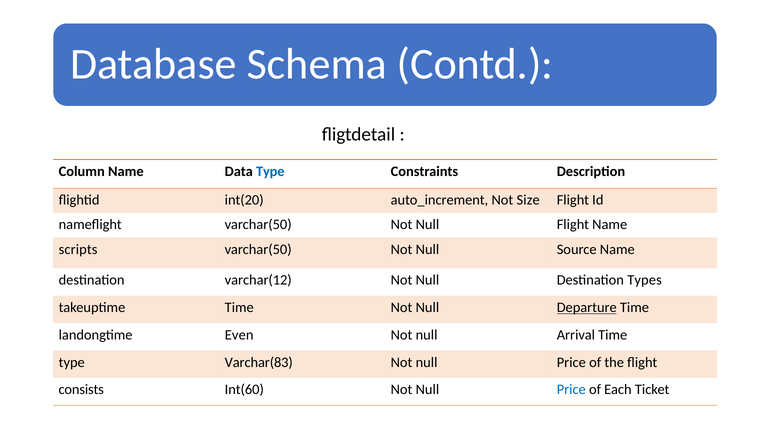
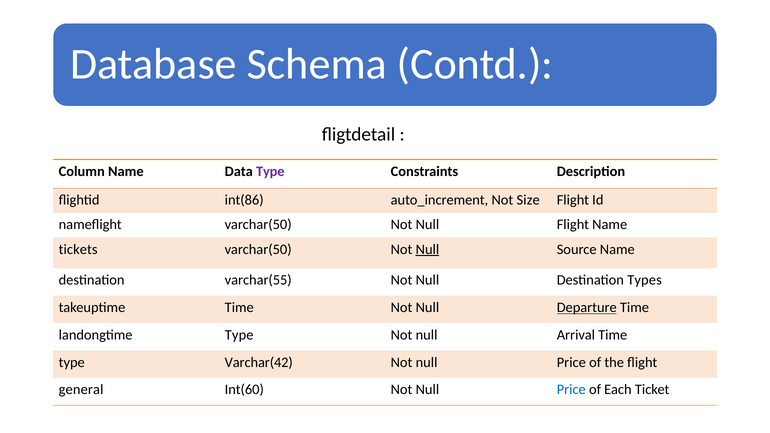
Type at (270, 171) colour: blue -> purple
int(20: int(20 -> int(86
scripts: scripts -> tickets
Null at (427, 249) underline: none -> present
varchar(12: varchar(12 -> varchar(55
landongtime Even: Even -> Type
Varchar(83: Varchar(83 -> Varchar(42
consists: consists -> general
